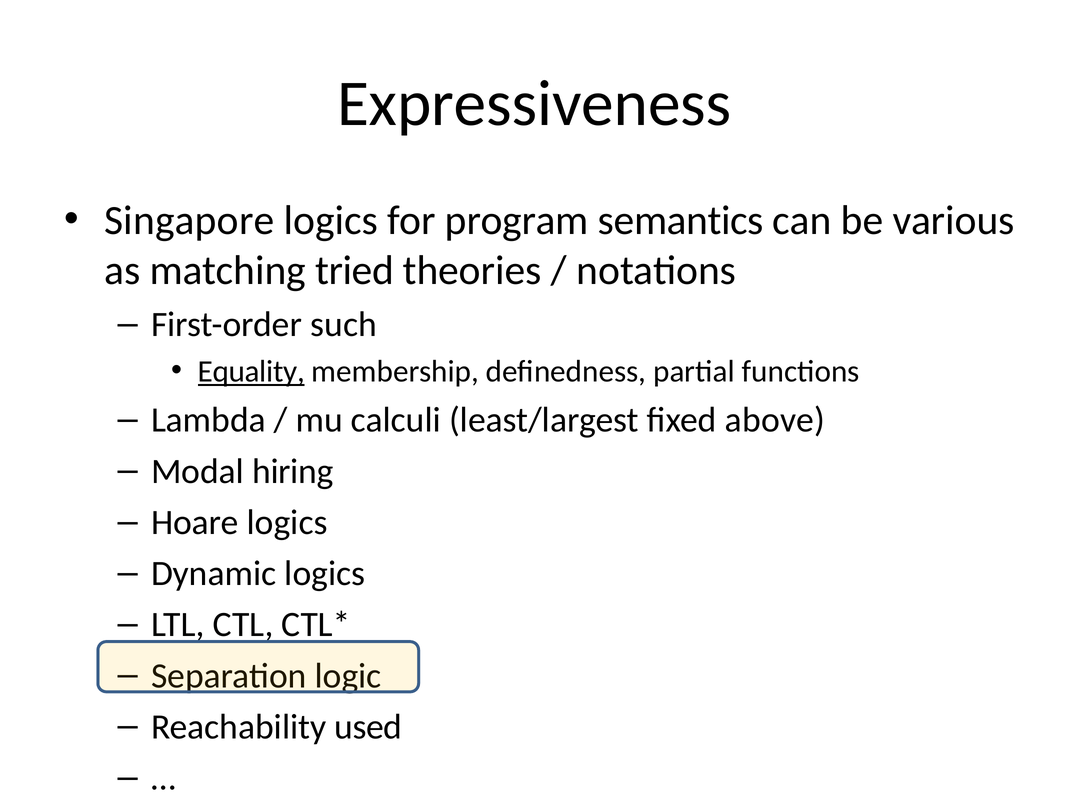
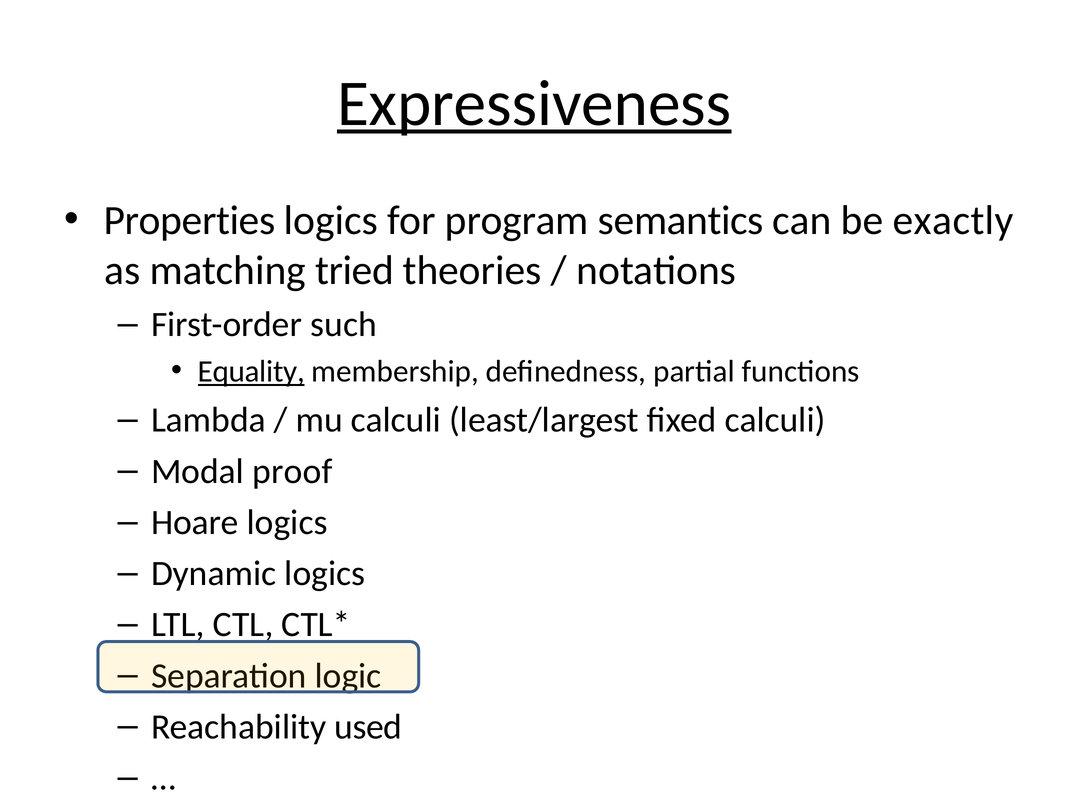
Expressiveness underline: none -> present
Singapore: Singapore -> Properties
various: various -> exactly
fixed above: above -> calculi
hiring: hiring -> proof
